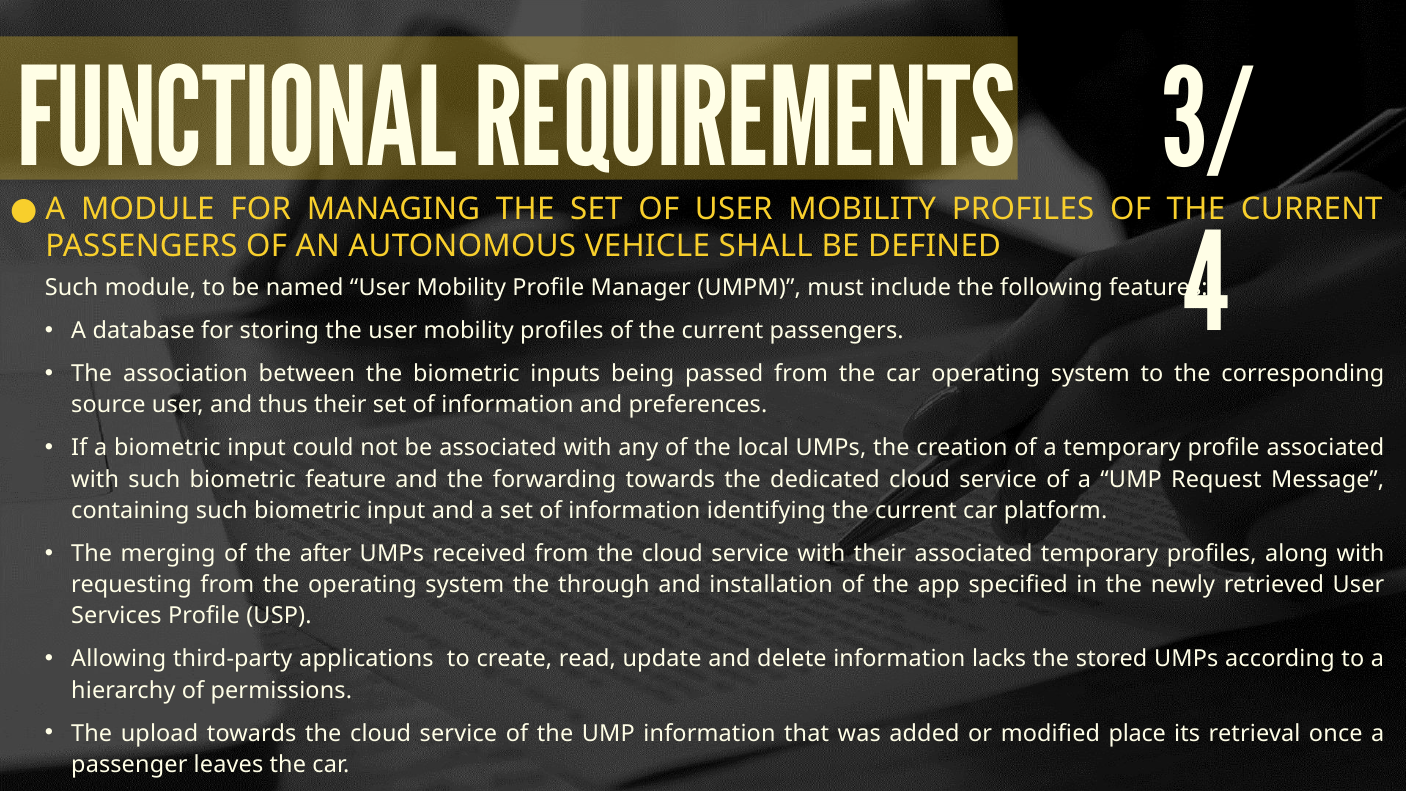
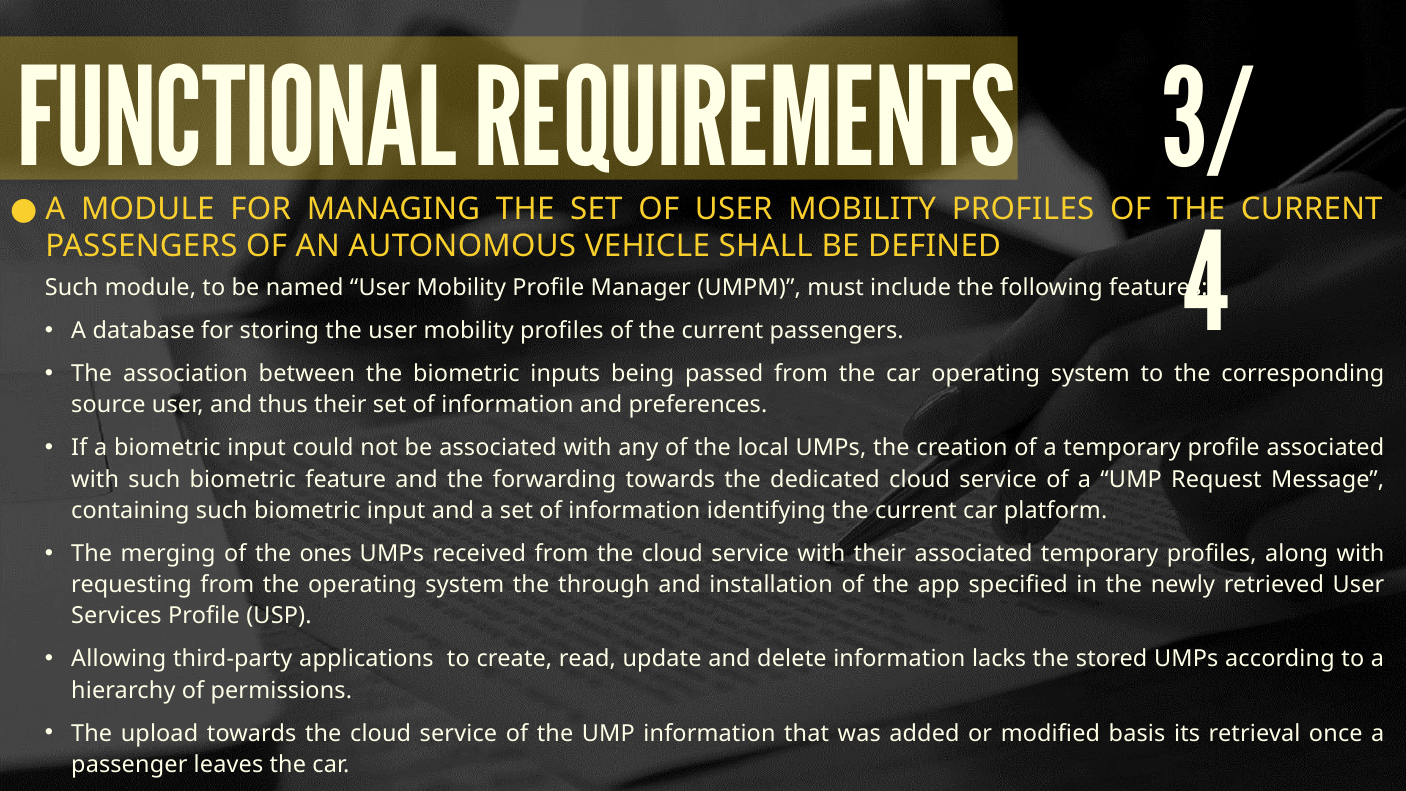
after: after -> ones
place: place -> basis
